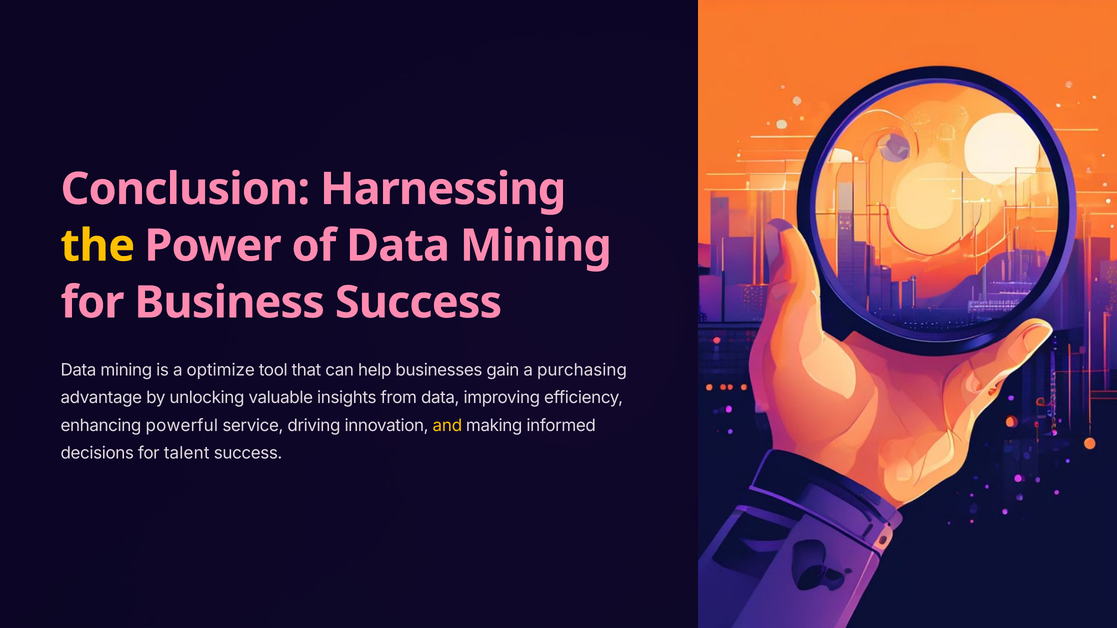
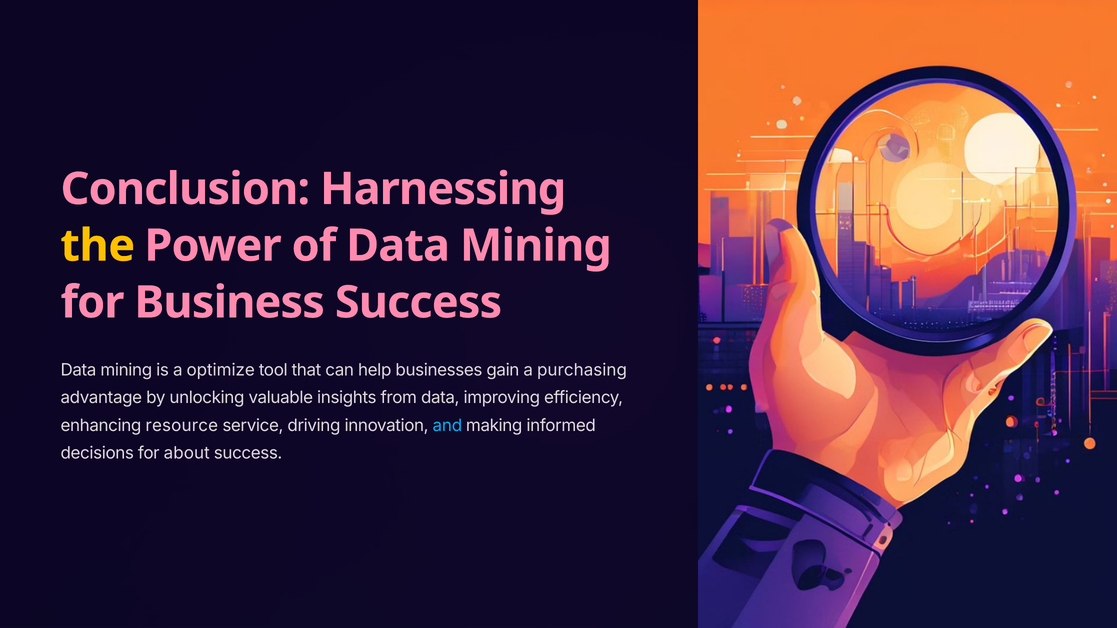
powerful: powerful -> resource
and colour: yellow -> light blue
talent: talent -> about
